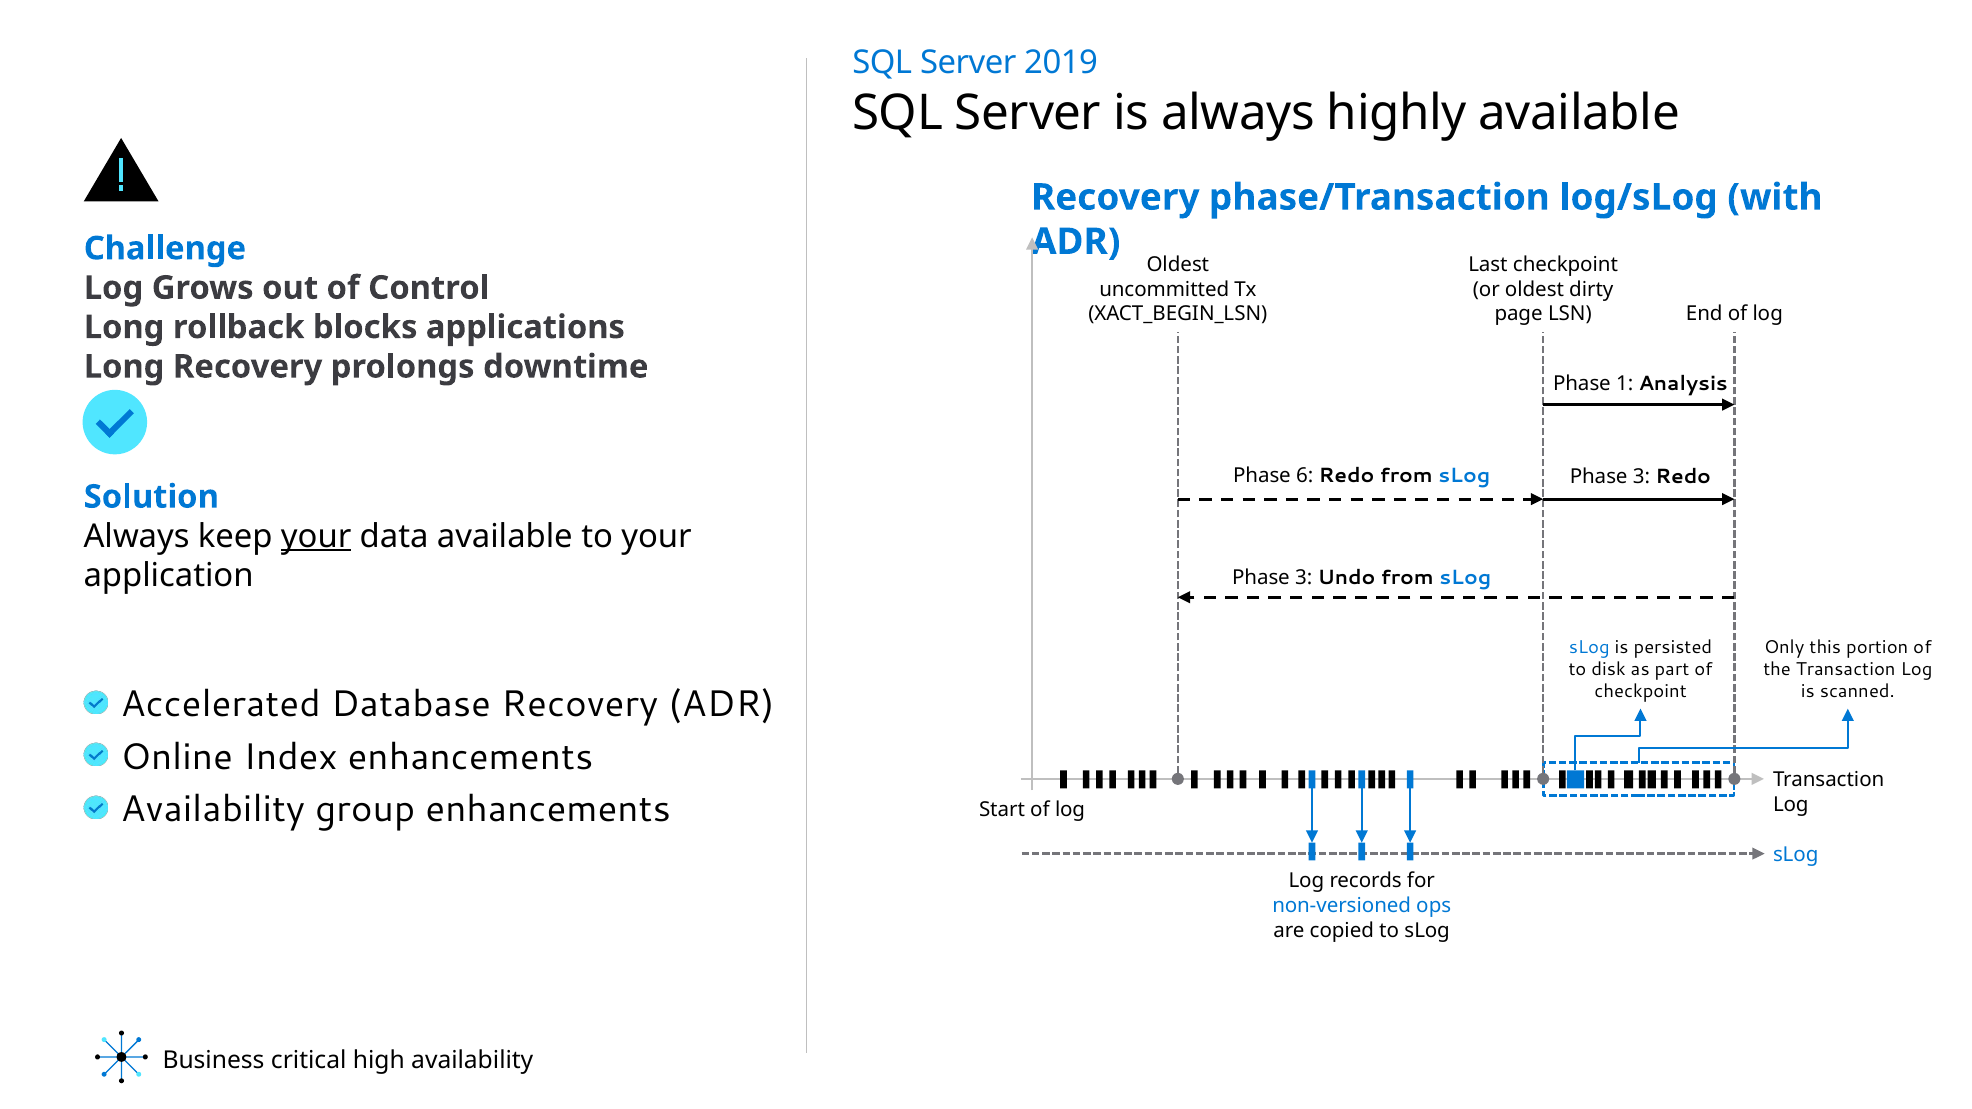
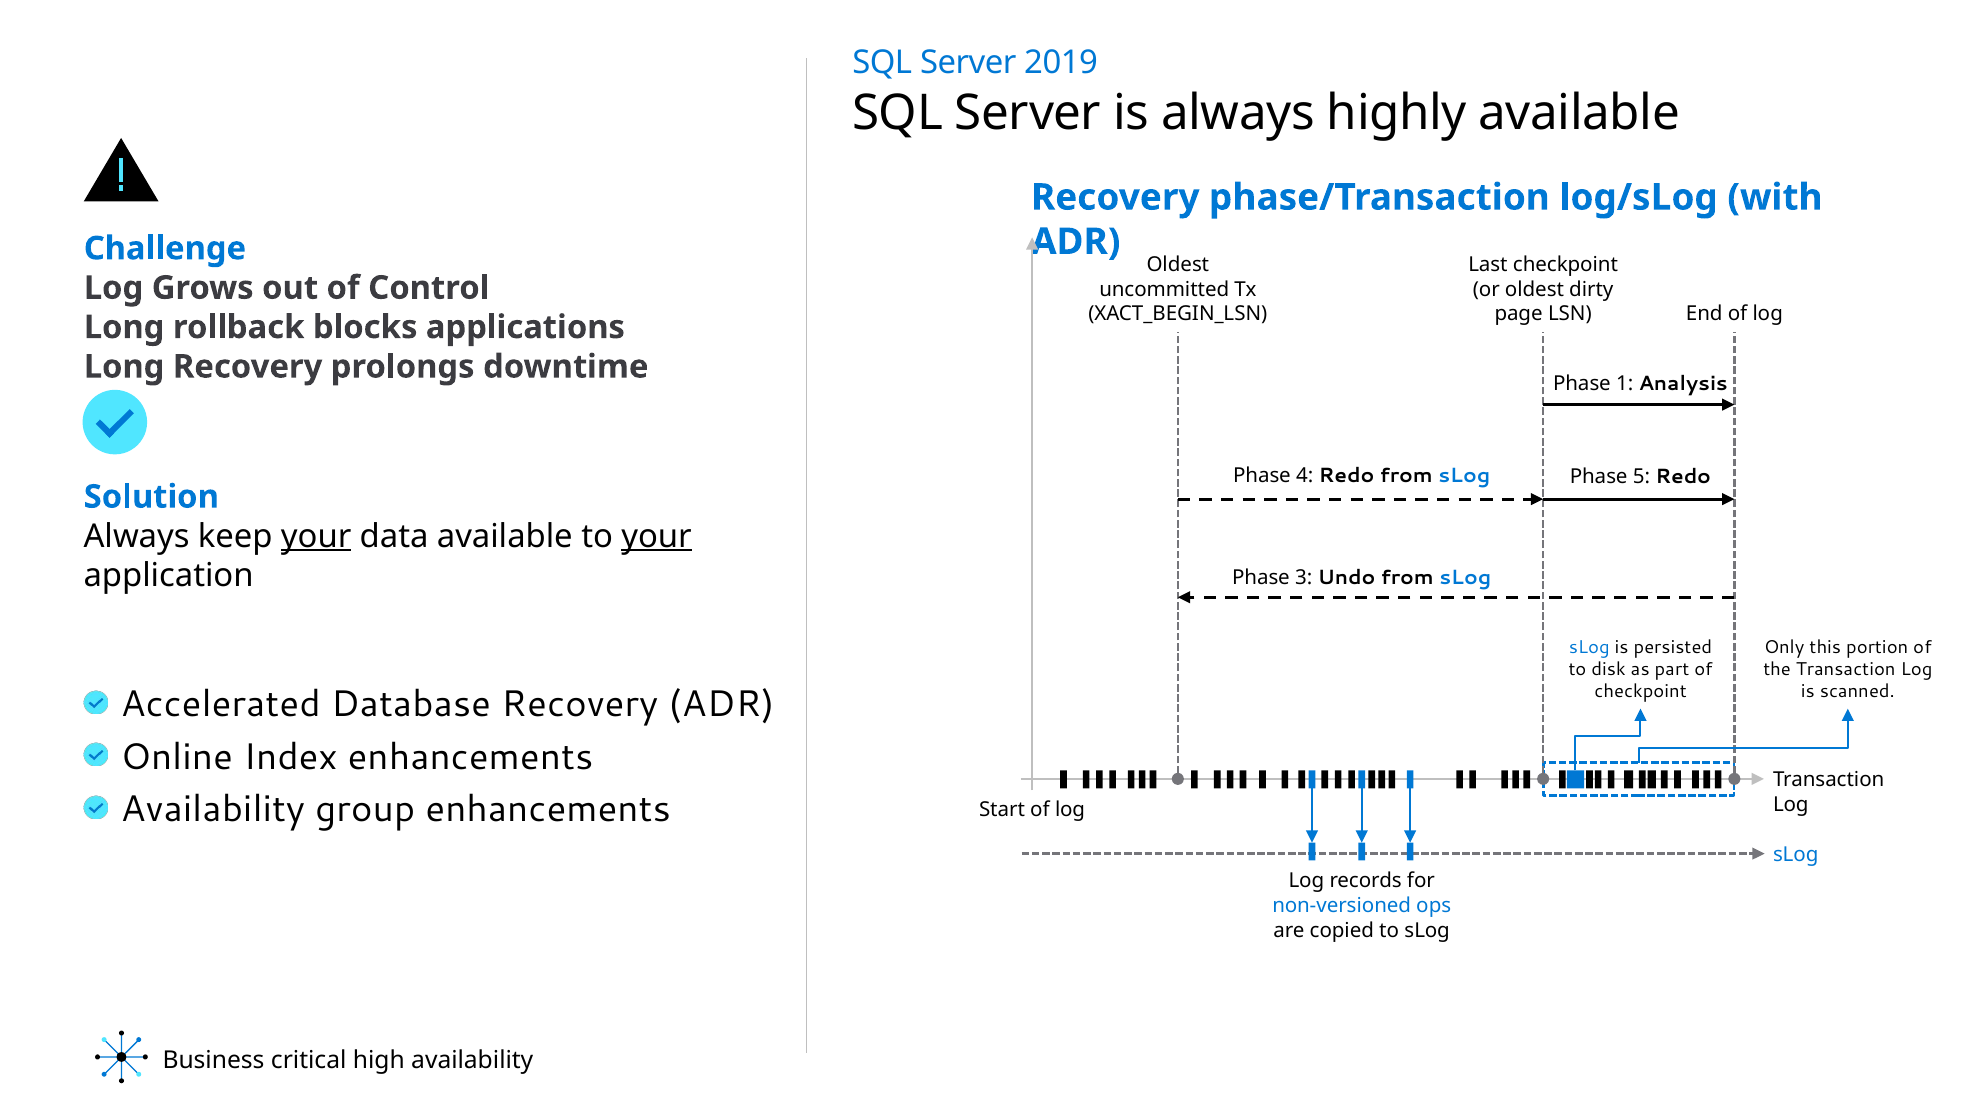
6: 6 -> 4
3 at (1641, 476): 3 -> 5
your at (657, 536) underline: none -> present
